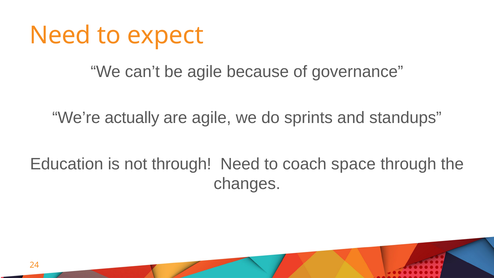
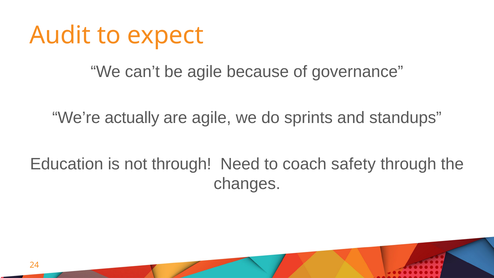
Need at (60, 35): Need -> Audit
space: space -> safety
